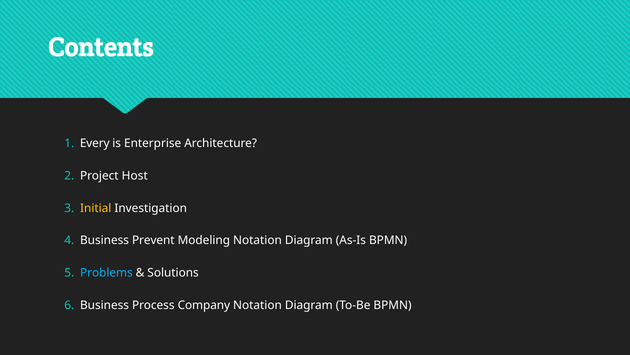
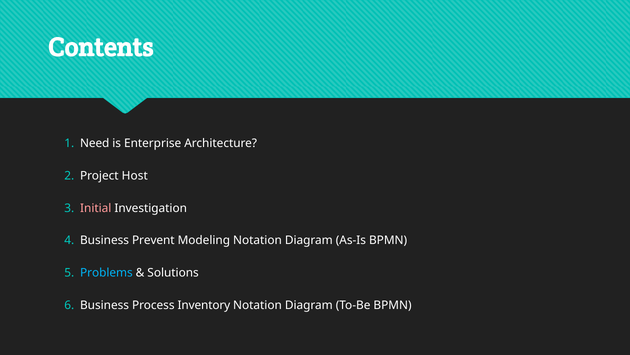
Every: Every -> Need
Initial colour: yellow -> pink
Company: Company -> Inventory
